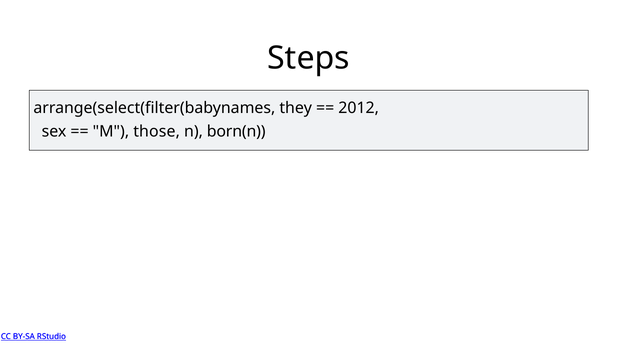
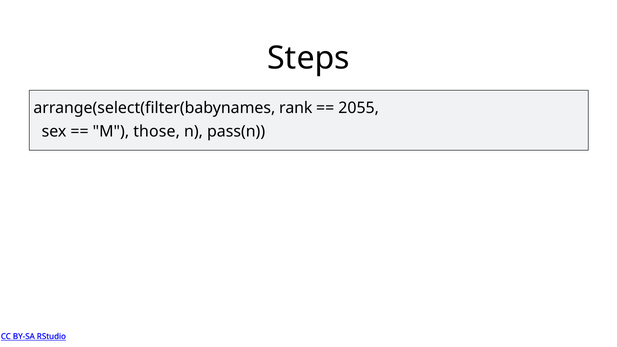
they: they -> rank
2012: 2012 -> 2055
born(n: born(n -> pass(n
